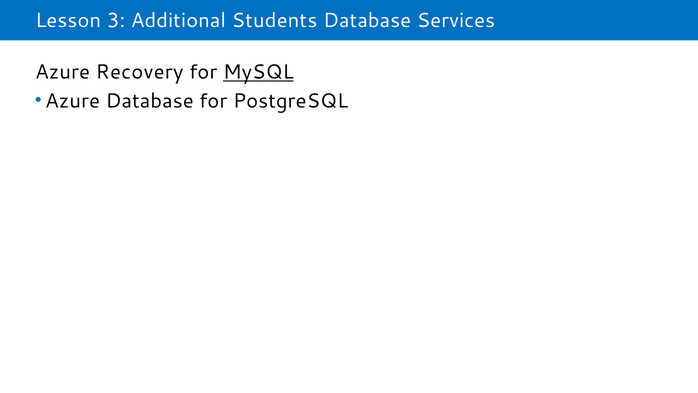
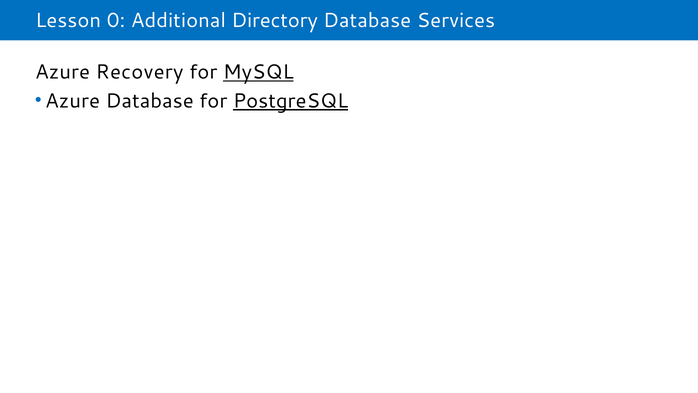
3: 3 -> 0
Students: Students -> Directory
PostgreSQL underline: none -> present
